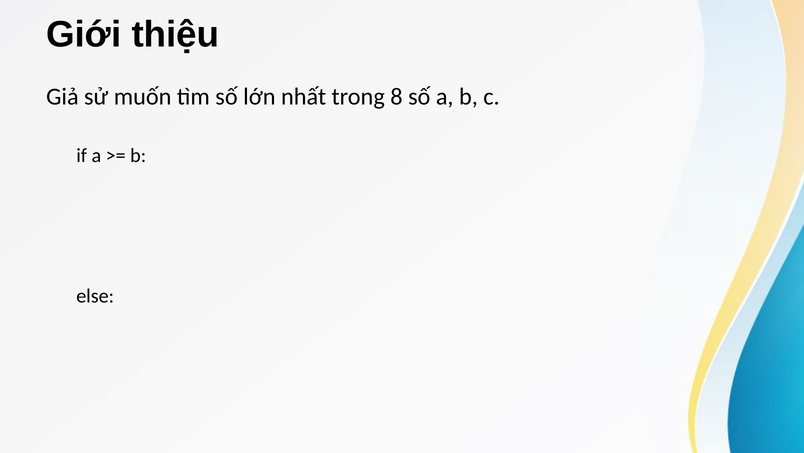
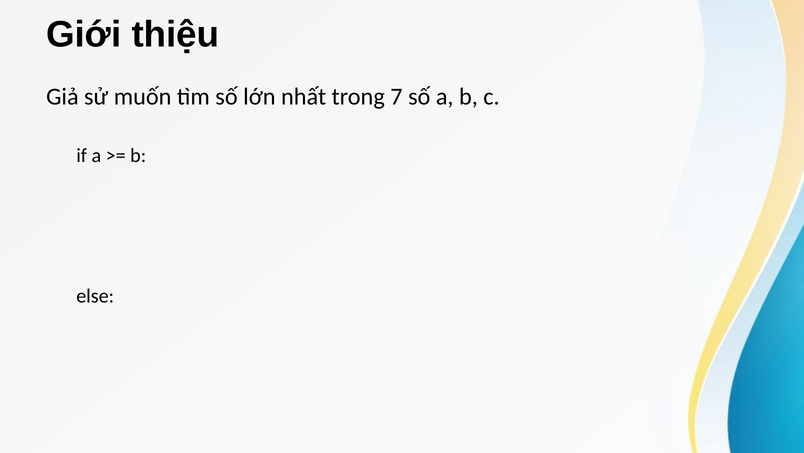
8: 8 -> 7
